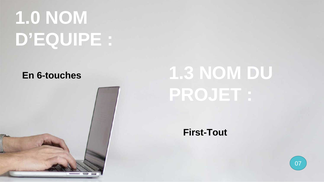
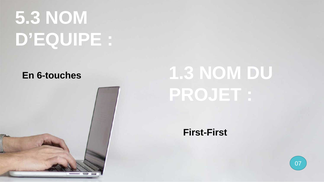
1.0: 1.0 -> 5.3
First-Tout: First-Tout -> First-First
